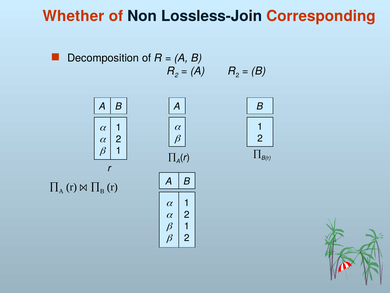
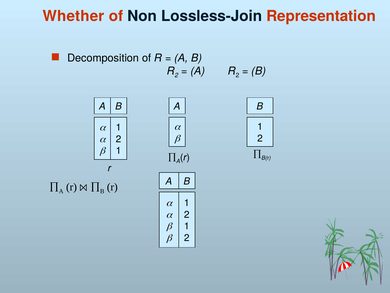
Corresponding: Corresponding -> Representation
